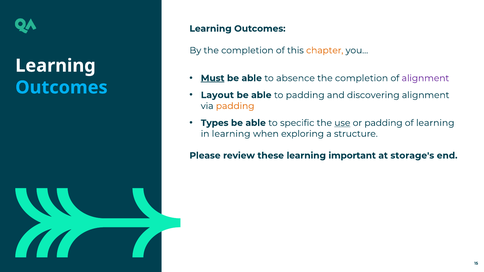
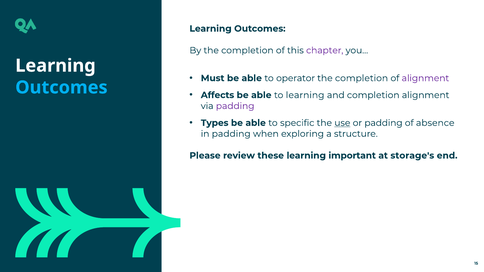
chapter colour: orange -> purple
Must underline: present -> none
absence: absence -> operator
Layout: Layout -> Affects
to padding: padding -> learning
and discovering: discovering -> completion
padding at (235, 106) colour: orange -> purple
of learning: learning -> absence
in learning: learning -> padding
